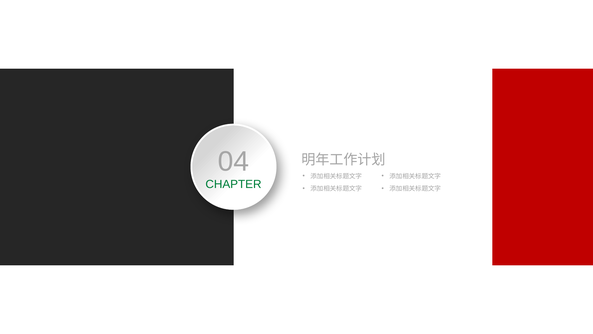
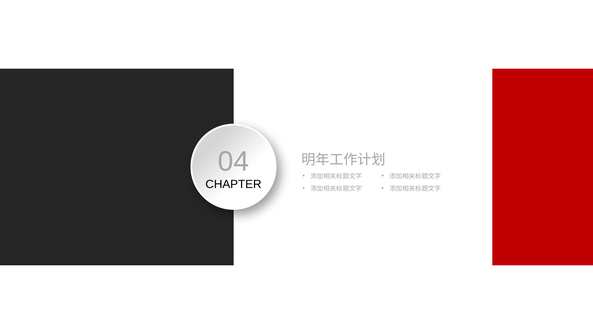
CHAPTER colour: green -> black
